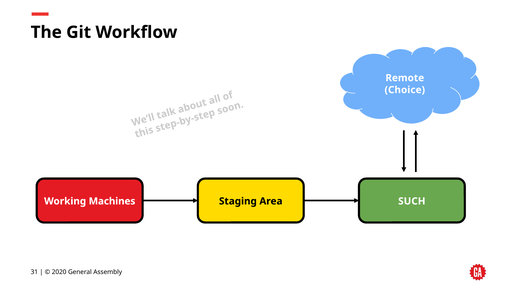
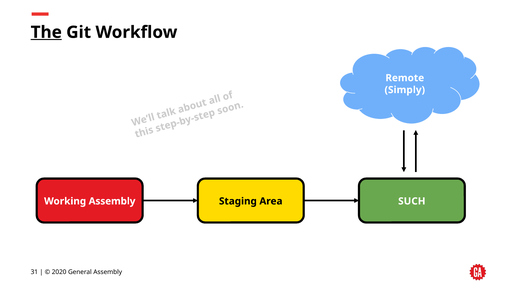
The underline: none -> present
Choice: Choice -> Simply
Working Machines: Machines -> Assembly
